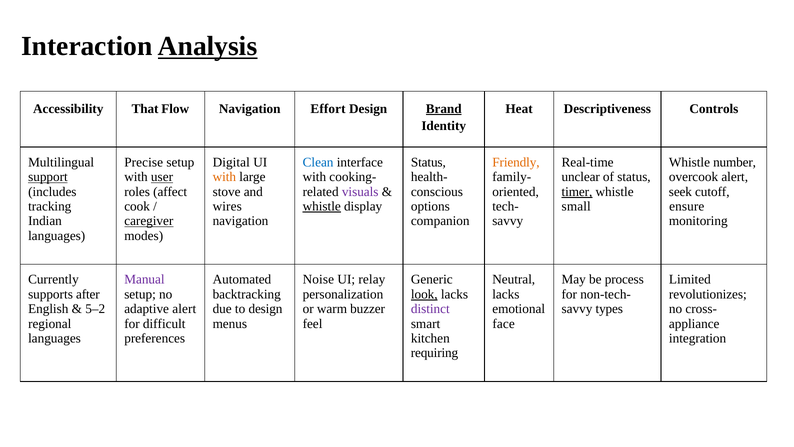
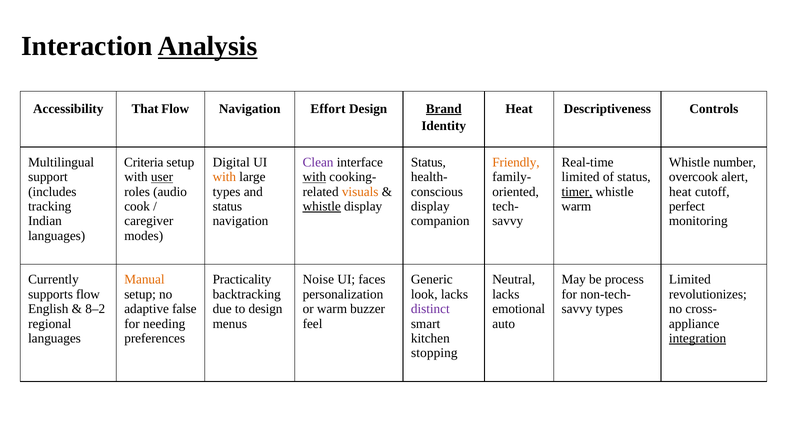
Precise: Precise -> Criteria
Clean colour: blue -> purple
support underline: present -> none
with at (314, 177) underline: none -> present
unclear at (581, 177): unclear -> limited
affect: affect -> audio
stove at (227, 192): stove -> types
visuals colour: purple -> orange
seek at (680, 192): seek -> heat
wires at (227, 206): wires -> status
options at (430, 206): options -> display
small at (576, 206): small -> warm
ensure: ensure -> perfect
caregiver underline: present -> none
Manual colour: purple -> orange
Automated: Automated -> Practicality
relay: relay -> faces
supports after: after -> flow
look underline: present -> none
5–2: 5–2 -> 8–2
adaptive alert: alert -> false
difficult: difficult -> needing
face: face -> auto
integration underline: none -> present
requiring: requiring -> stopping
